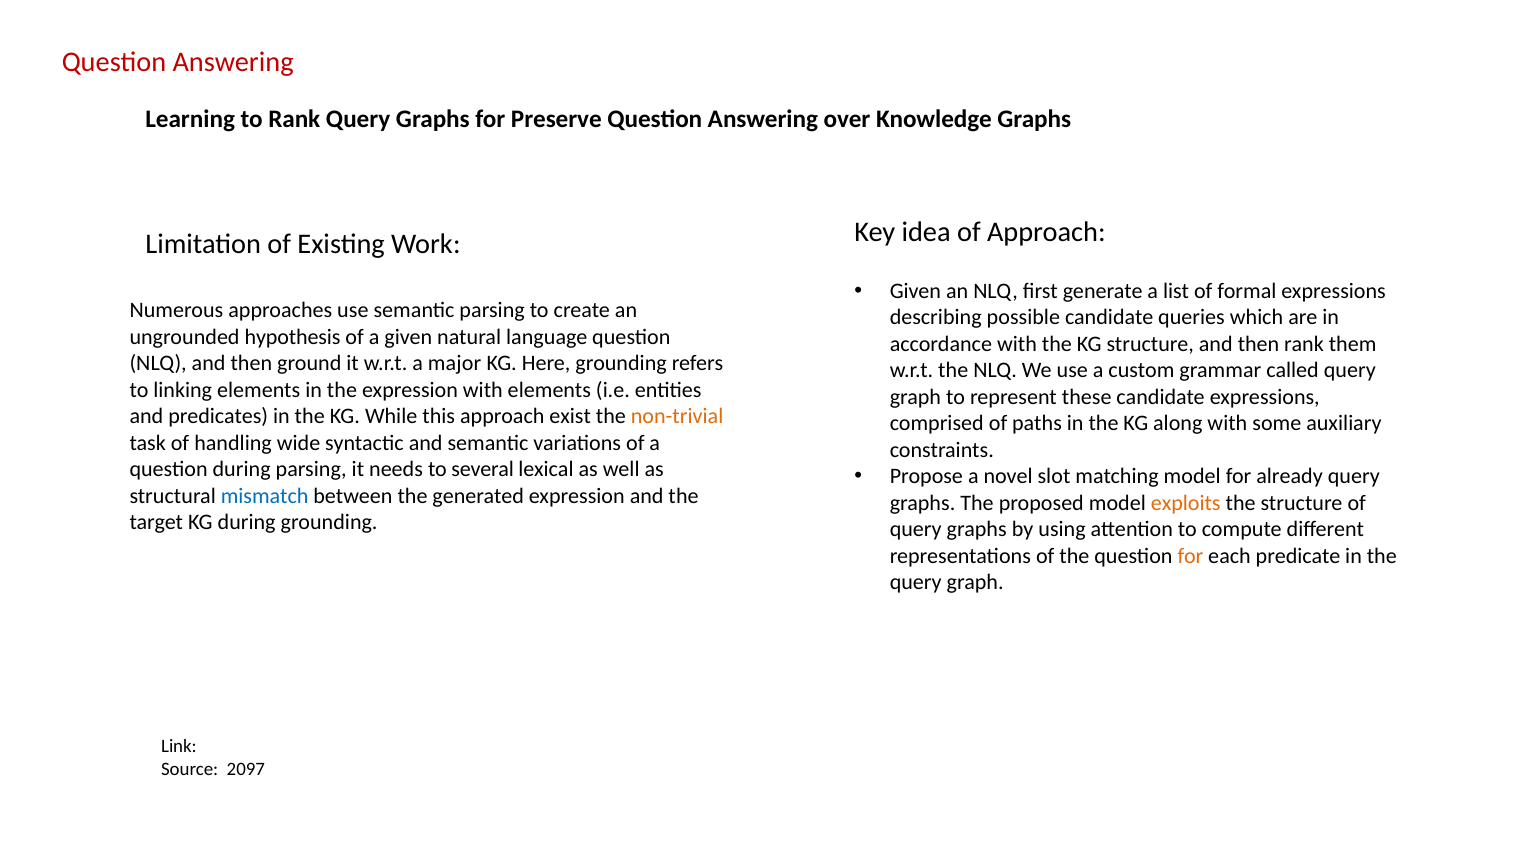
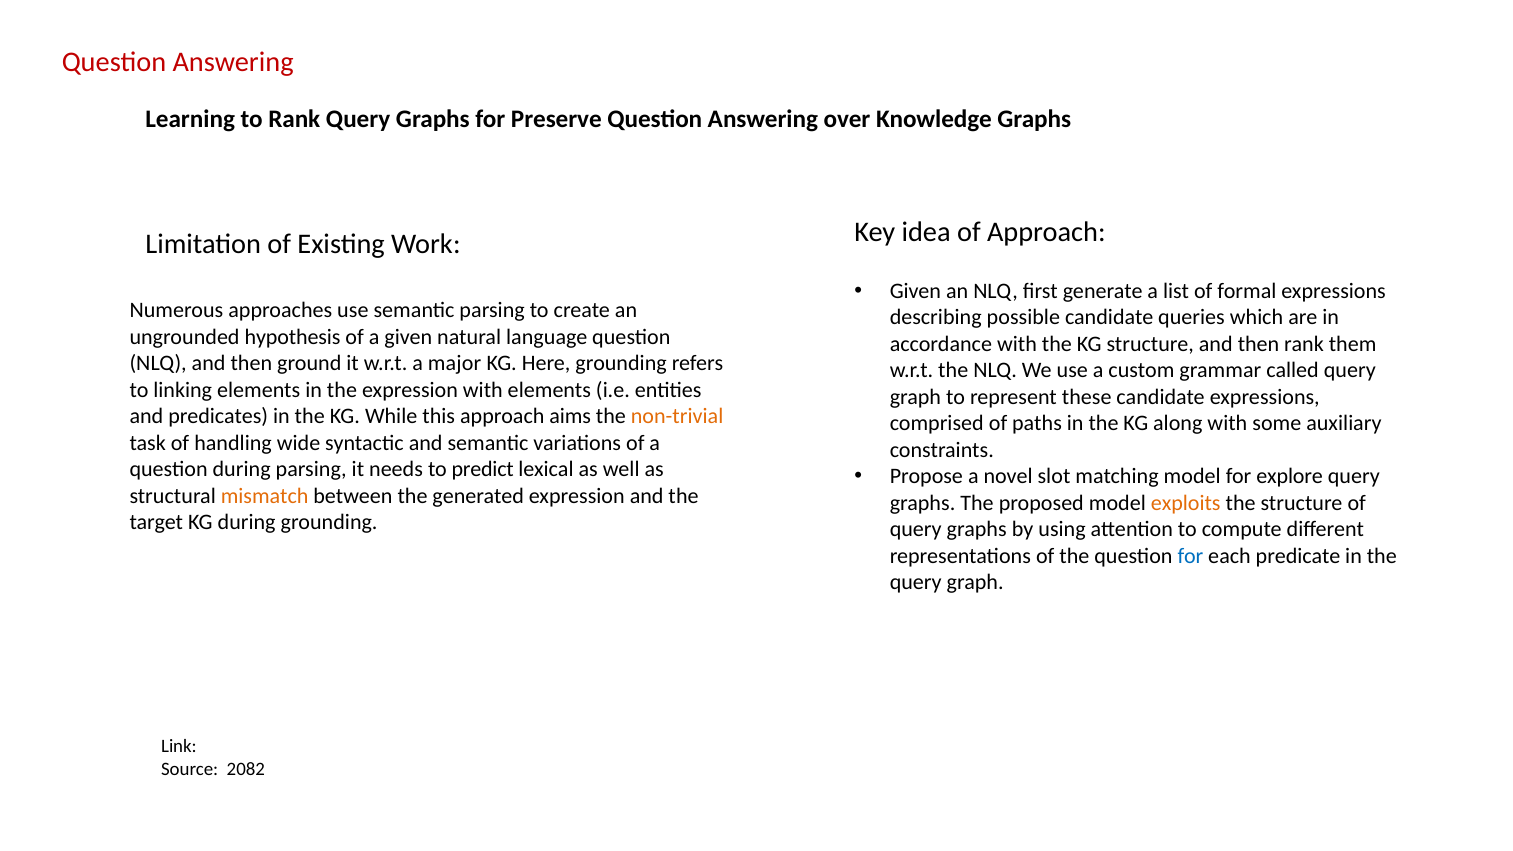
exist: exist -> aims
several: several -> predict
already: already -> explore
mismatch colour: blue -> orange
for at (1190, 556) colour: orange -> blue
2097: 2097 -> 2082
